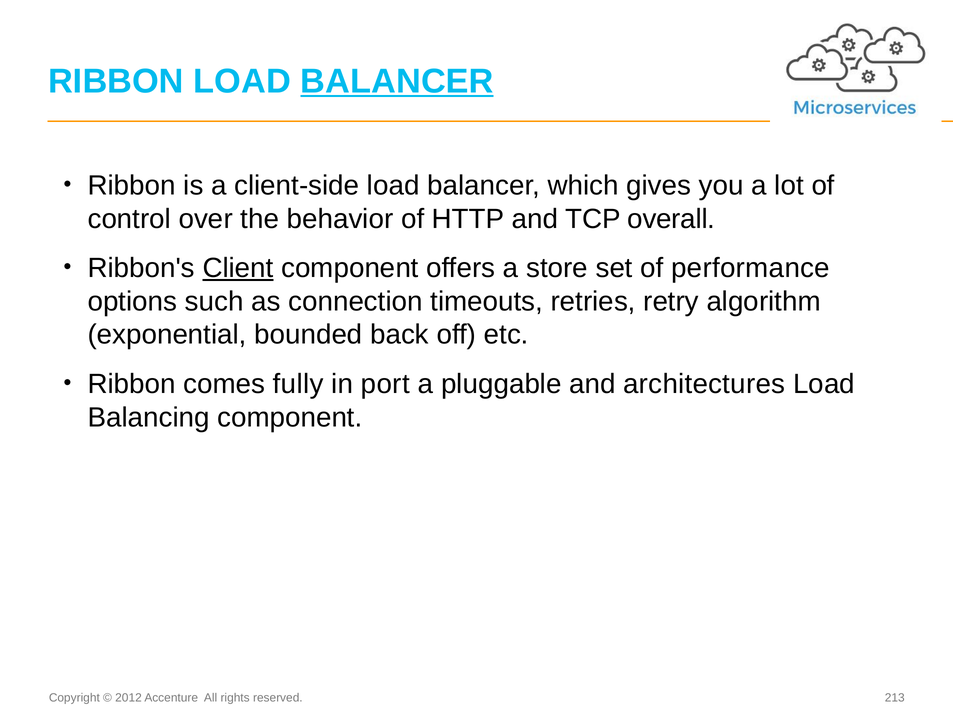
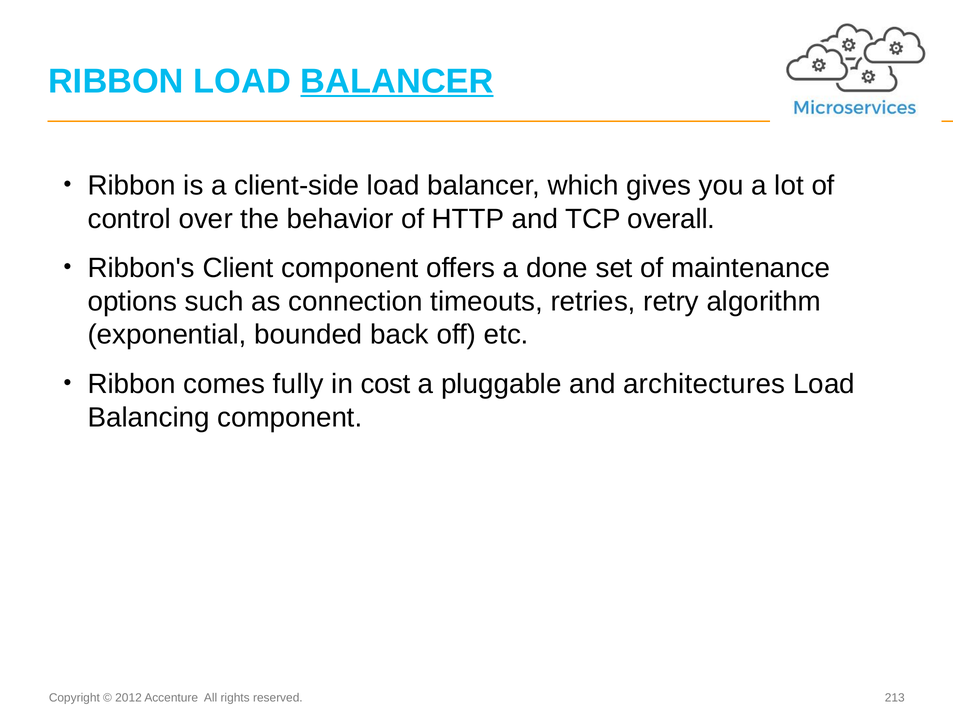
Client underline: present -> none
store: store -> done
performance: performance -> maintenance
port: port -> cost
